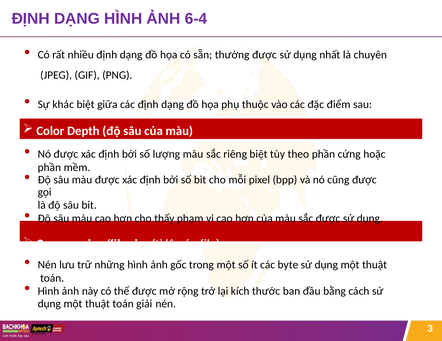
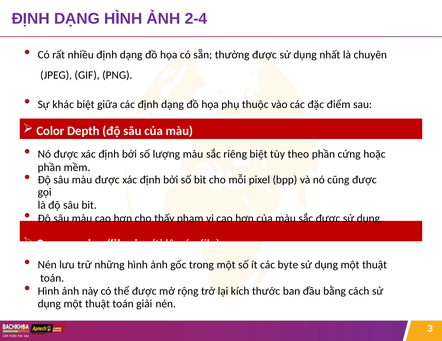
6-4: 6-4 -> 2-4
